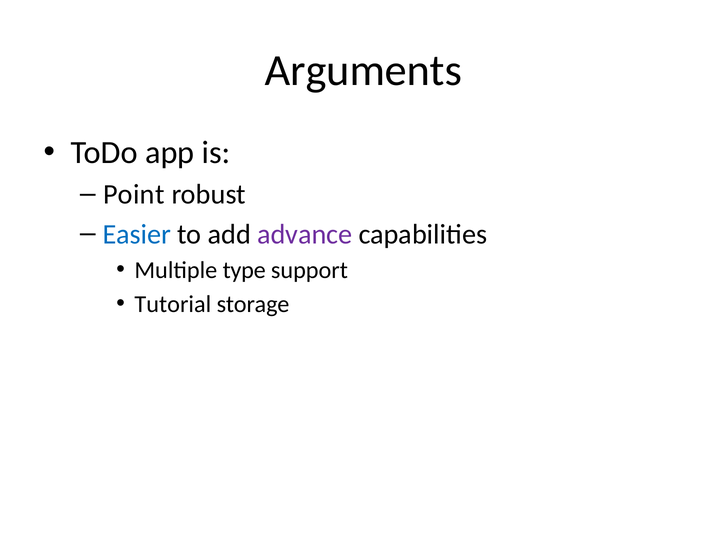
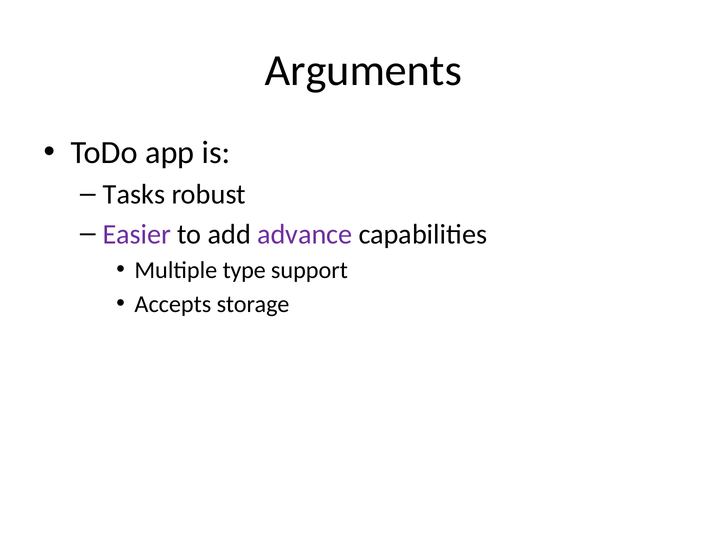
Point: Point -> Tasks
Easier colour: blue -> purple
Tutorial: Tutorial -> Accepts
